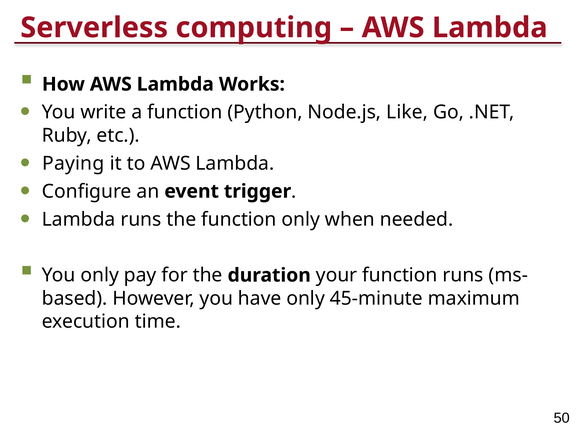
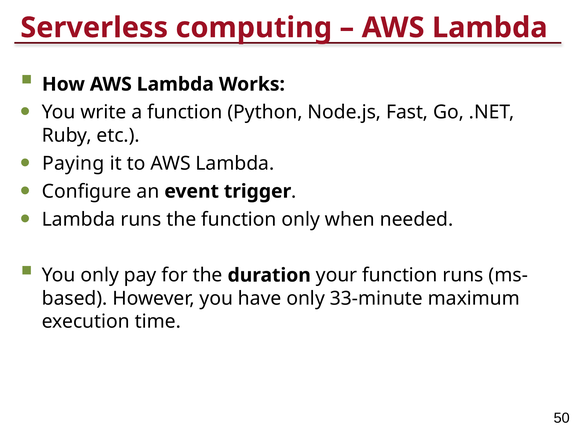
Like: Like -> Fast
45-minute: 45-minute -> 33-minute
